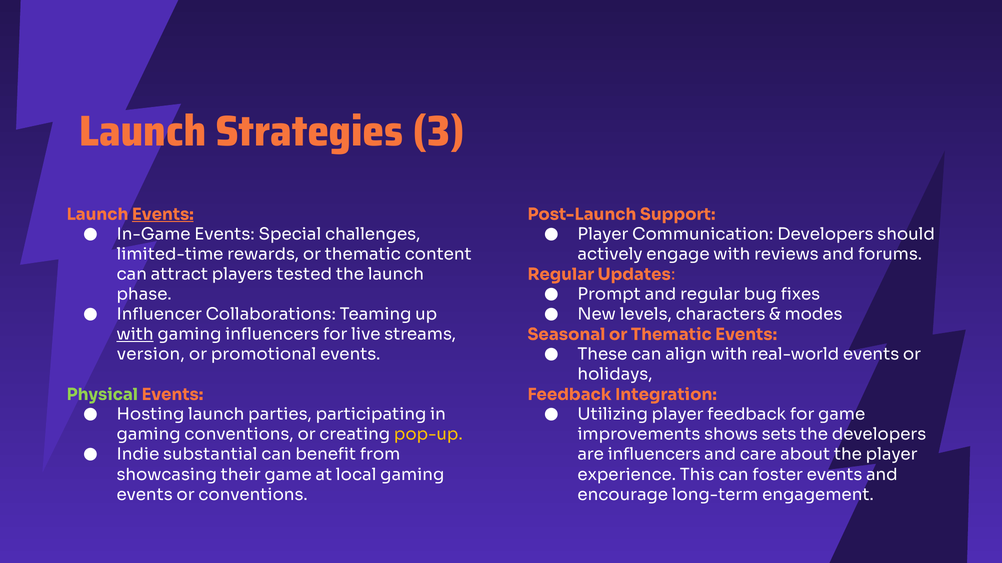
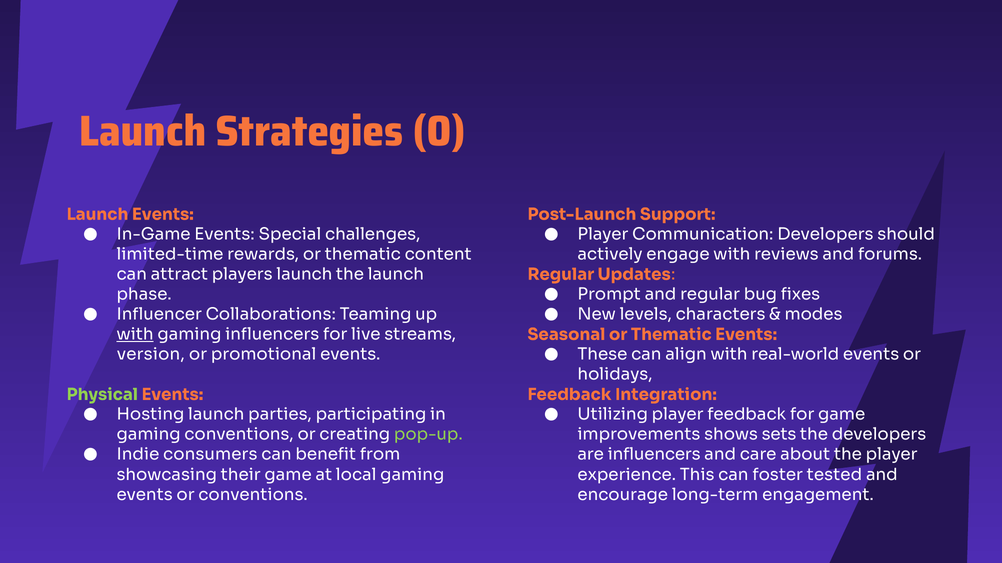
3: 3 -> 0
Events at (163, 215) underline: present -> none
players tested: tested -> launch
pop-up colour: yellow -> light green
substantial: substantial -> consumers
foster events: events -> tested
